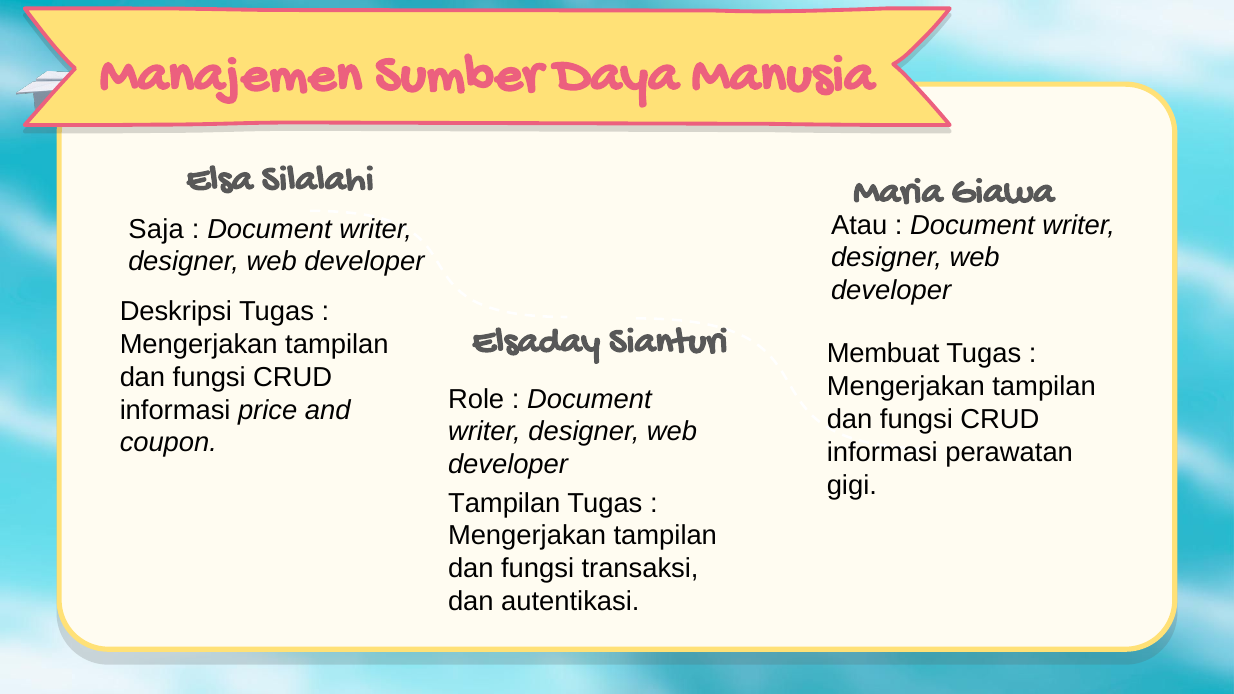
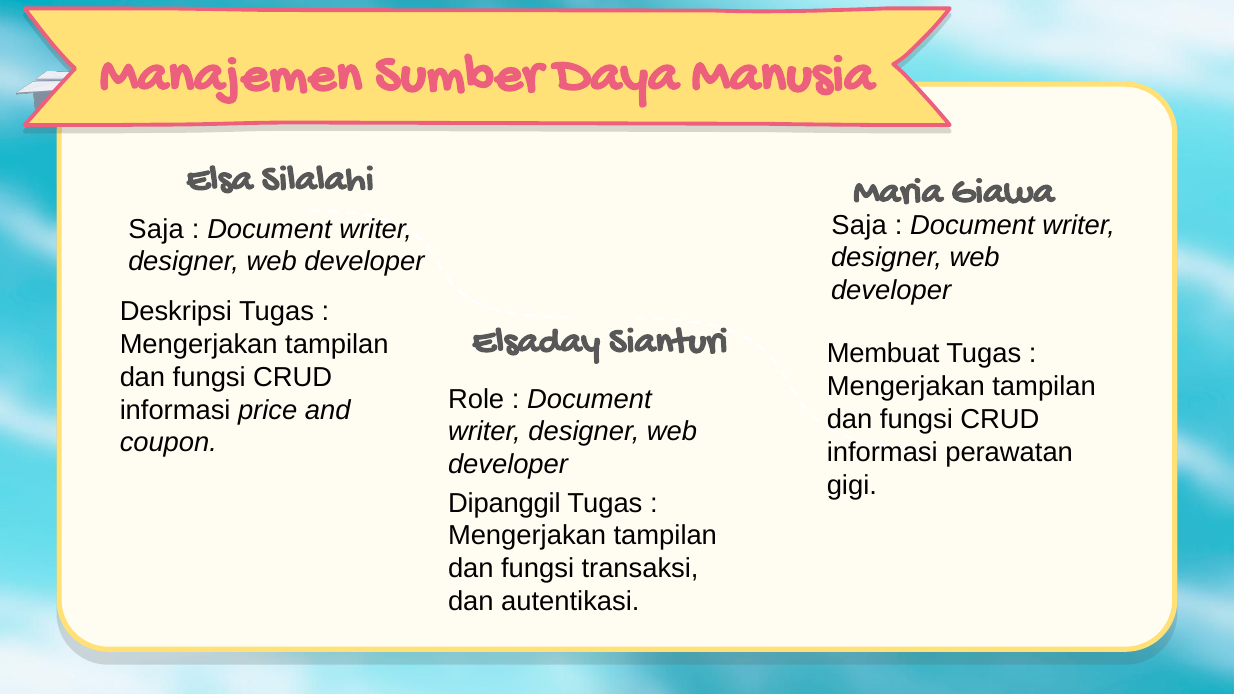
Atau at (859, 225): Atau -> Saja
Tampilan at (504, 503): Tampilan -> Dipanggil
